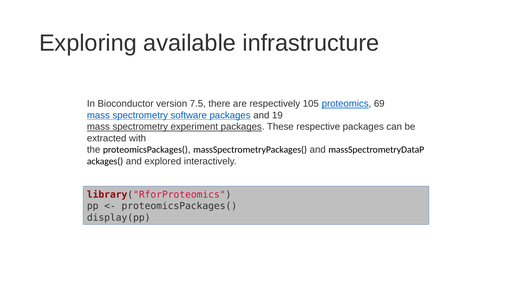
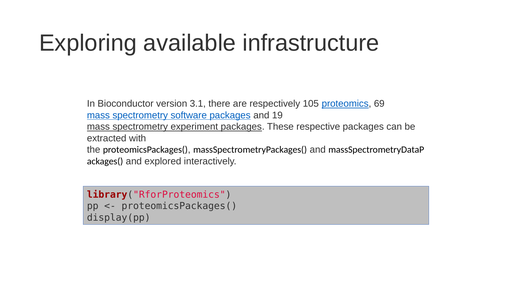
7.5: 7.5 -> 3.1
